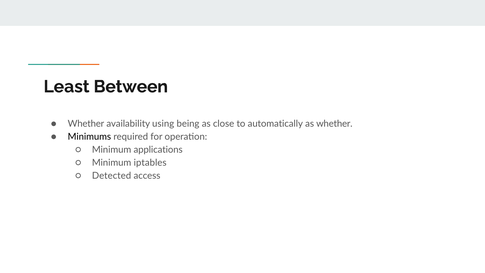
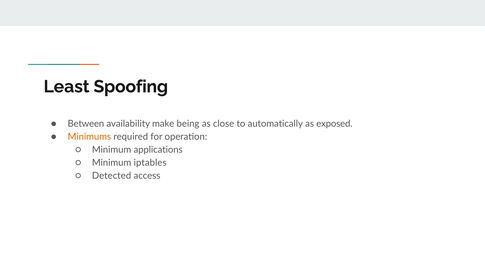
Between: Between -> Spoofing
Whether at (86, 124): Whether -> Between
using: using -> make
as whether: whether -> exposed
Minimums colour: black -> orange
